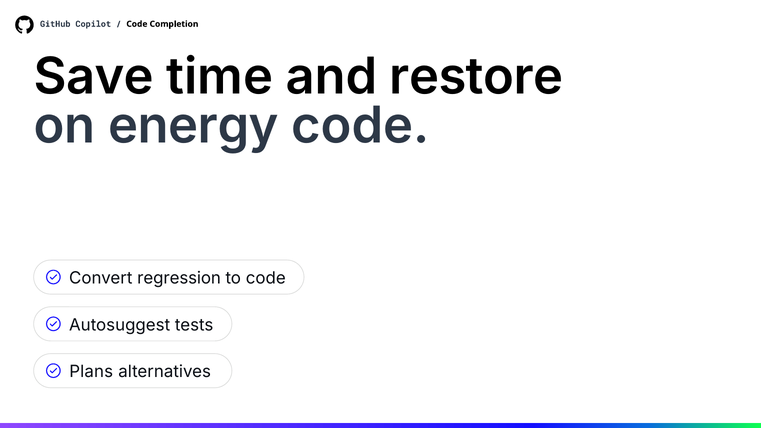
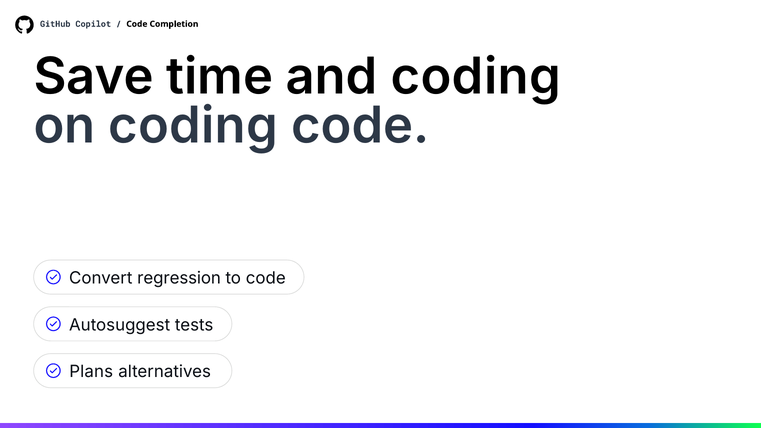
and restore: restore -> coding
on energy: energy -> coding
